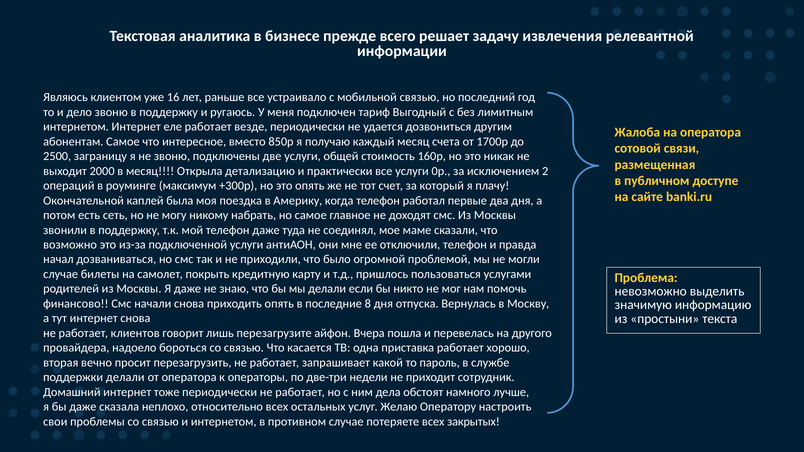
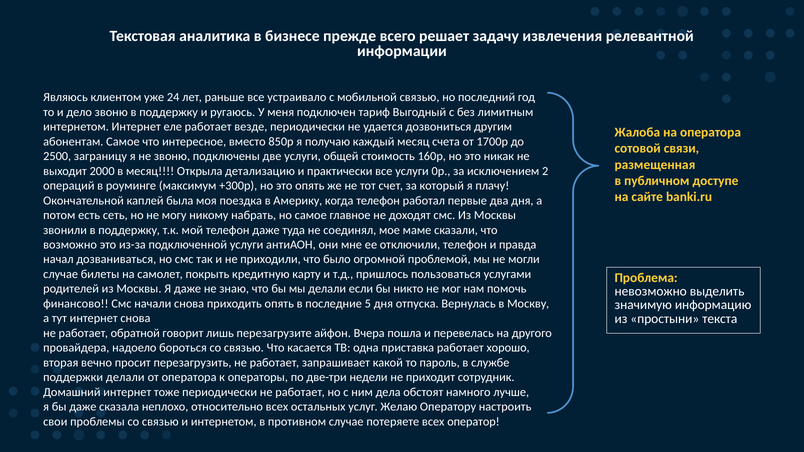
16: 16 -> 24
8: 8 -> 5
клиентов: клиентов -> обратной
закрытых: закрытых -> оператор
